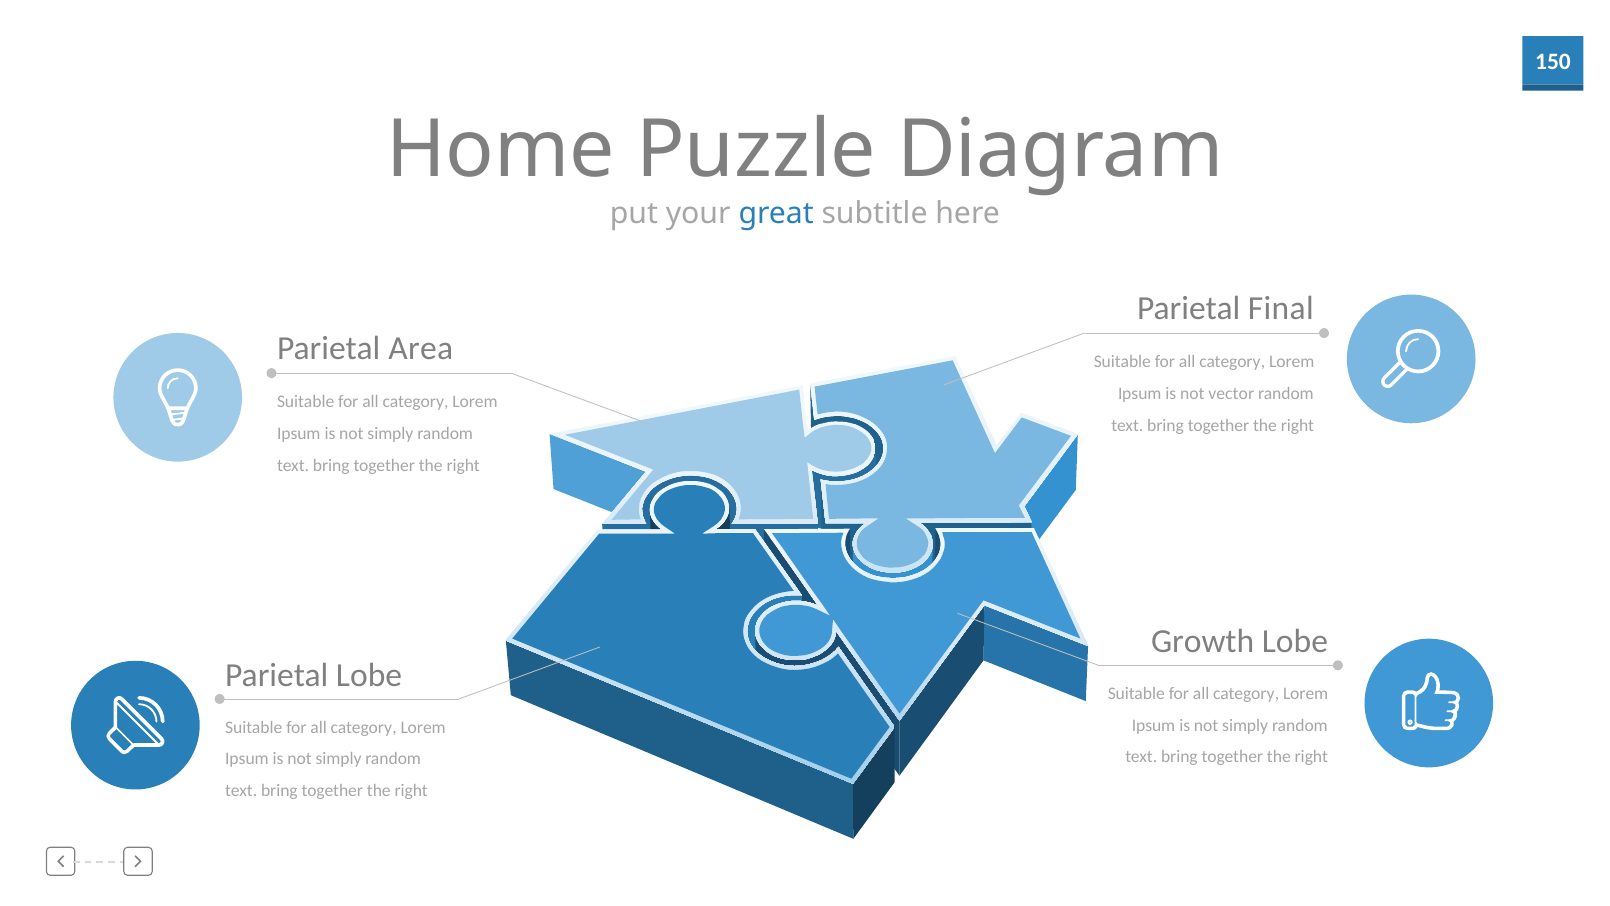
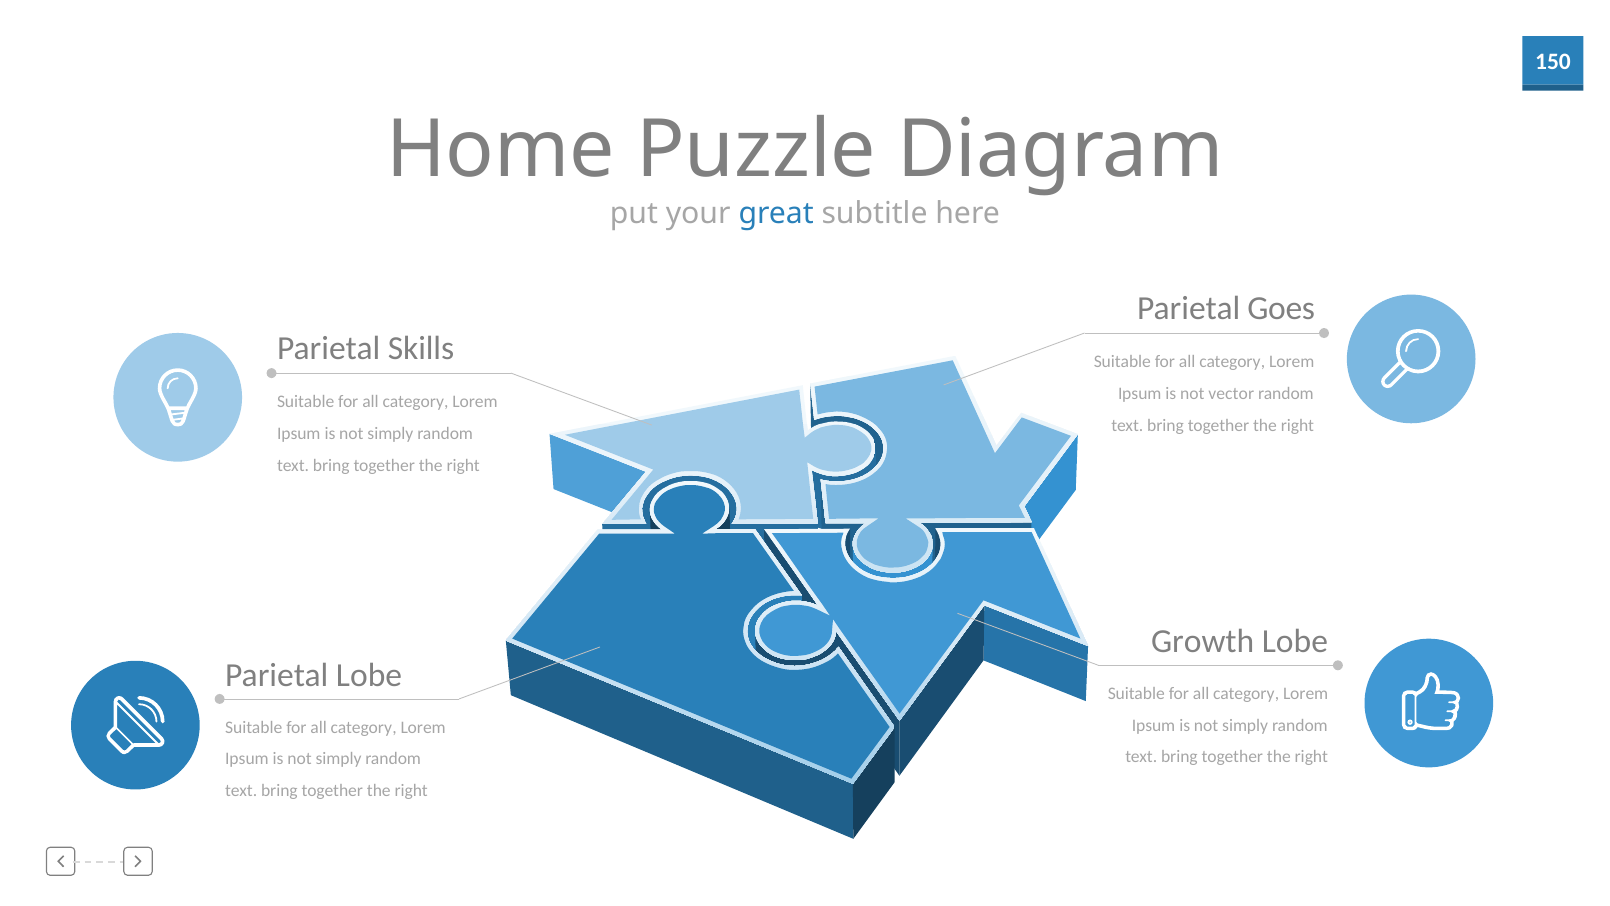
Final: Final -> Goes
Area: Area -> Skills
